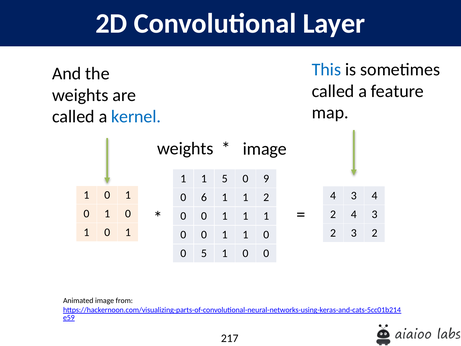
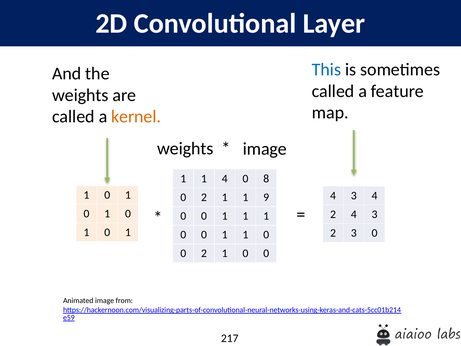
kernel colour: blue -> orange
1 1 5: 5 -> 4
9: 9 -> 8
6 at (204, 197): 6 -> 2
1 2: 2 -> 9
2 3 2: 2 -> 0
5 at (204, 253): 5 -> 2
